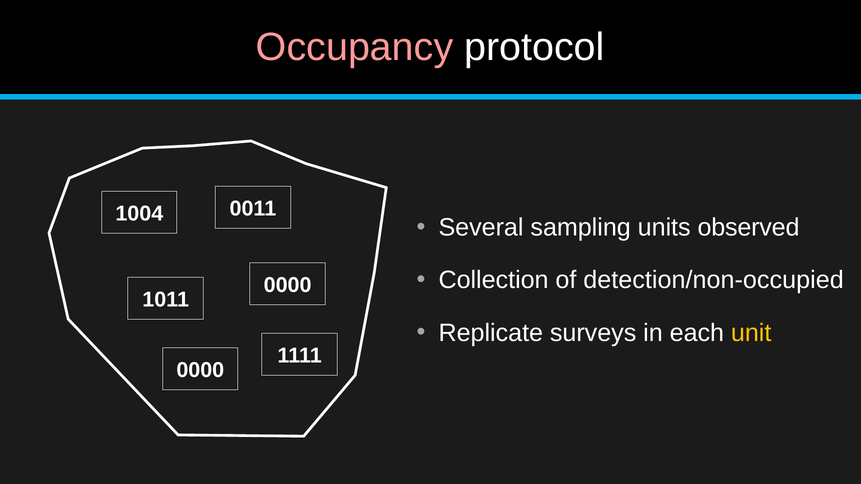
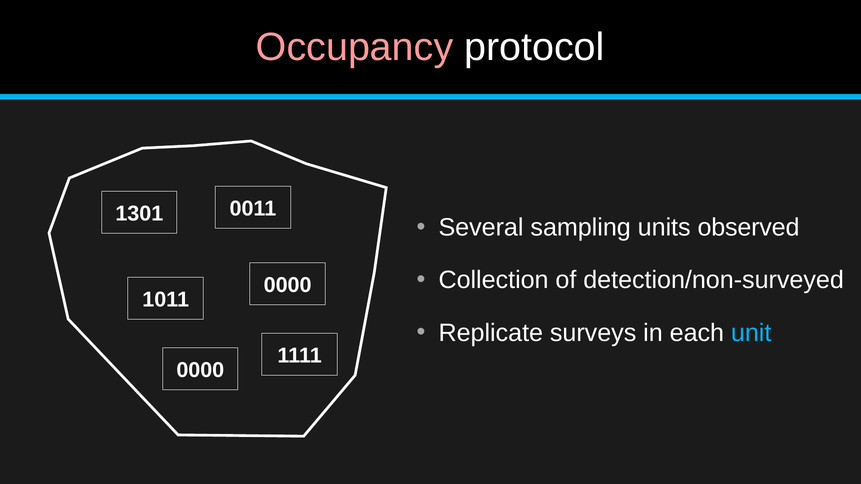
1004: 1004 -> 1301
detection/non-occupied: detection/non-occupied -> detection/non-surveyed
unit colour: yellow -> light blue
